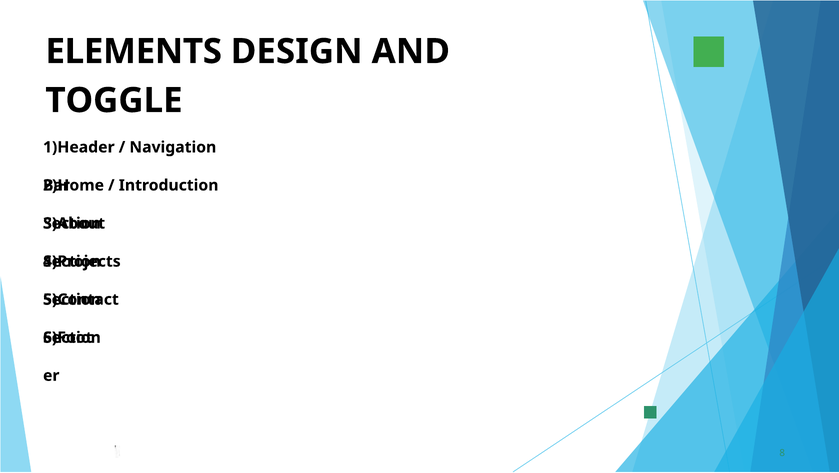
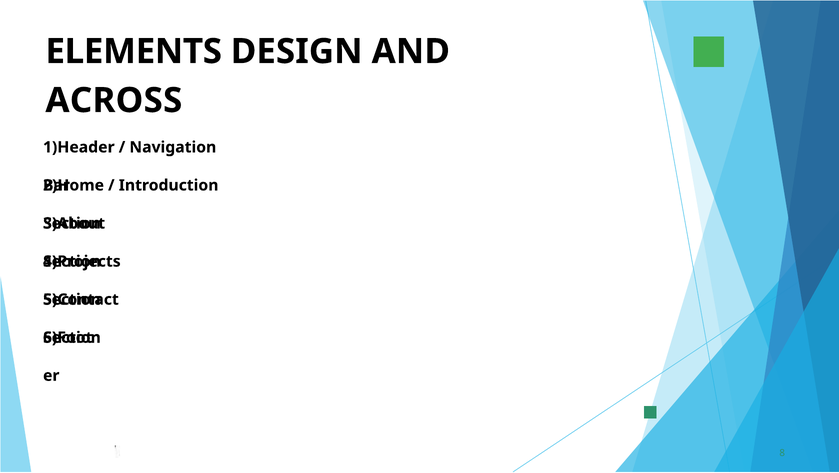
TOGGLE: TOGGLE -> ACROSS
